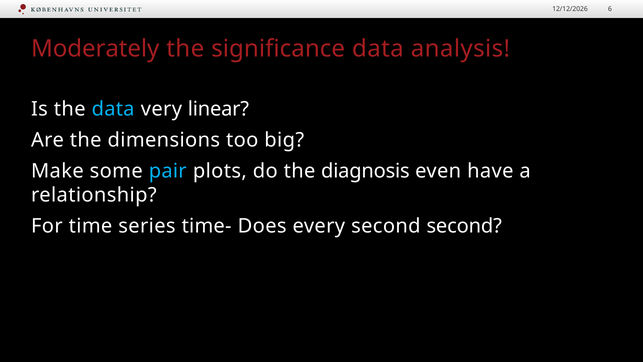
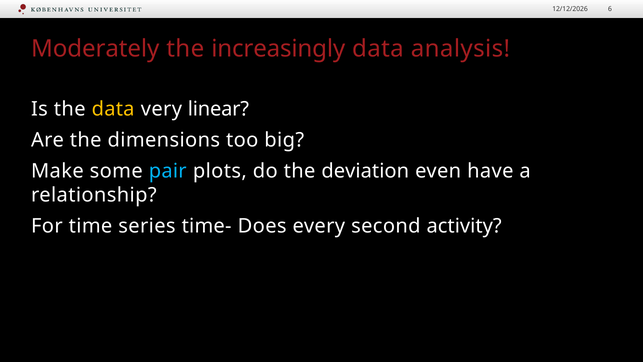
significance: significance -> increasingly
data at (113, 109) colour: light blue -> yellow
diagnosis: diagnosis -> deviation
second second: second -> activity
